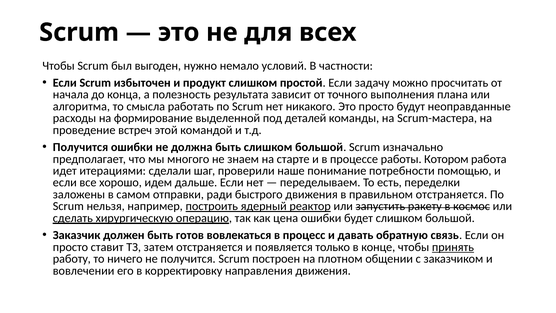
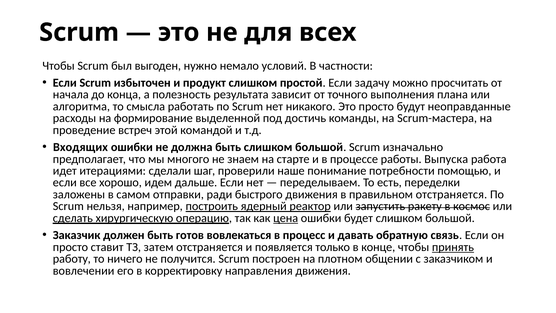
деталей: деталей -> достичь
Получится at (80, 147): Получится -> Входящих
Котором: Котором -> Выпуска
цена underline: none -> present
